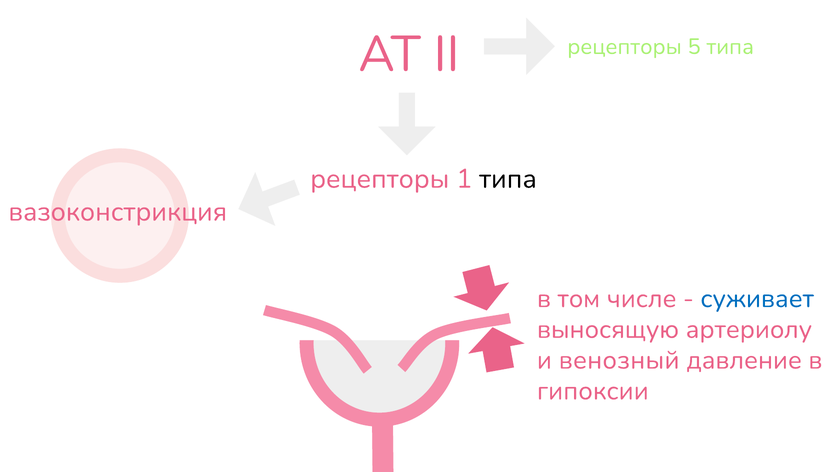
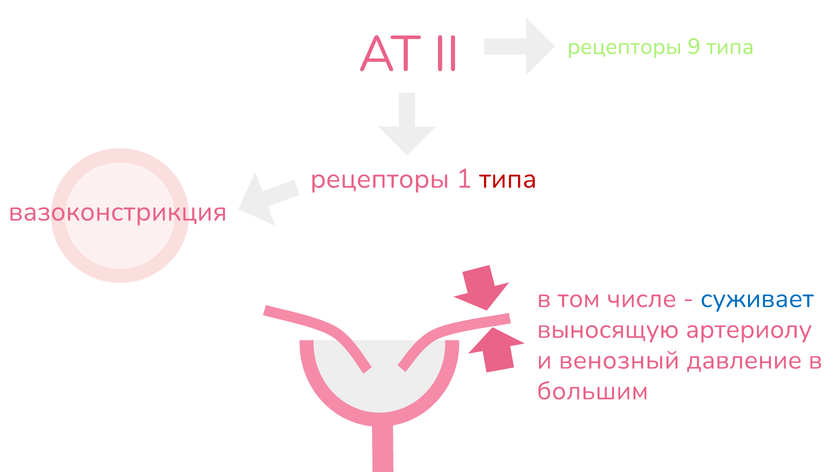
5: 5 -> 9
типа at (508, 179) colour: black -> red
гипоксии: гипоксии -> большим
